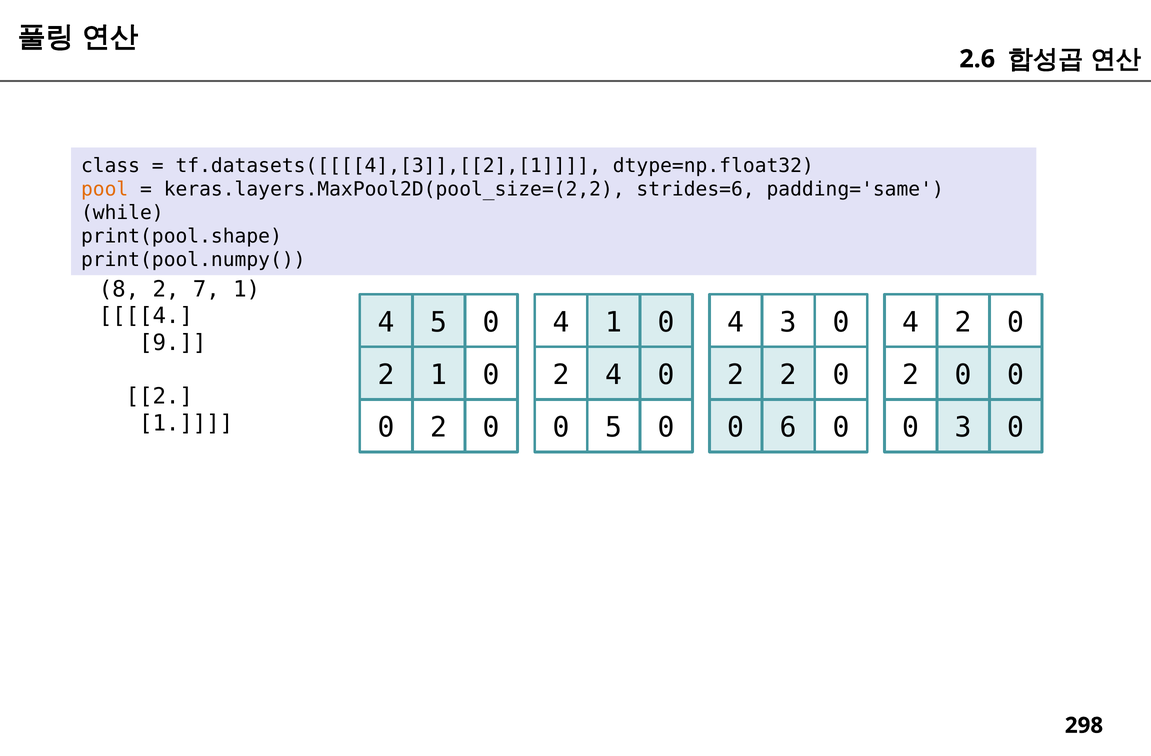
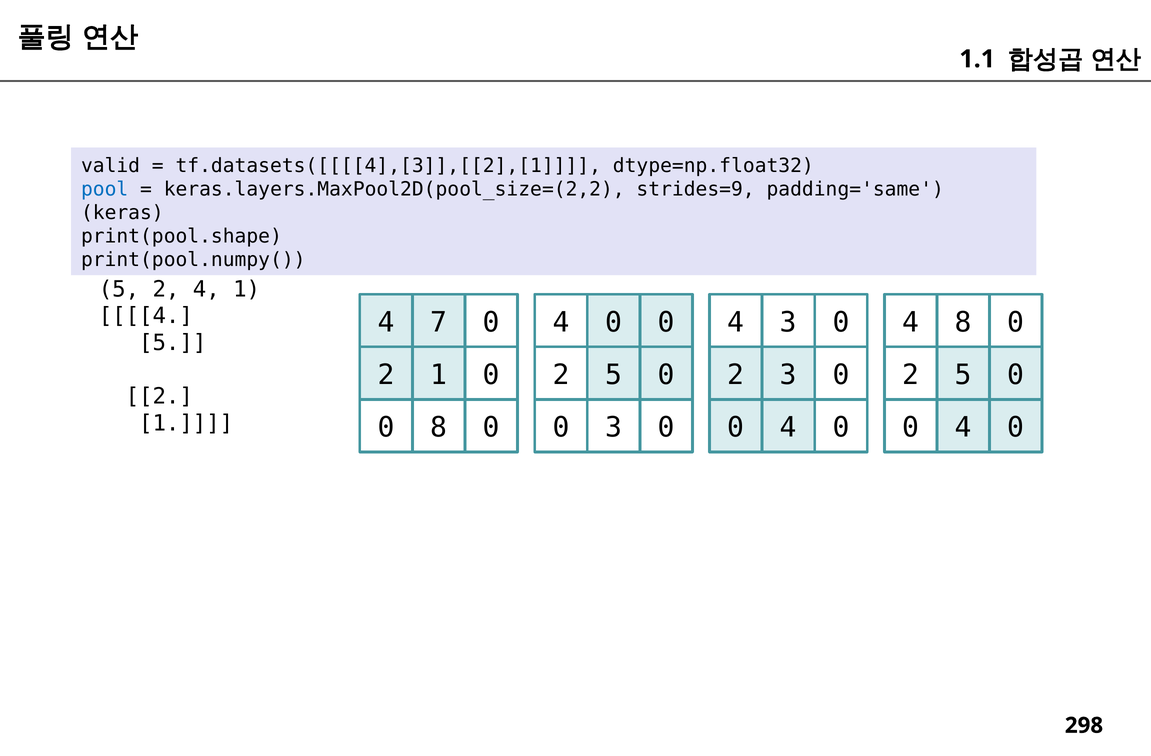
2.6: 2.6 -> 1.1
class: class -> valid
pool colour: orange -> blue
strides=6: strides=6 -> strides=9
while: while -> keras
8 at (119, 289): 8 -> 5
2 7: 7 -> 4
4 5: 5 -> 7
1 at (614, 322): 1 -> 0
4 2: 2 -> 8
9 at (173, 343): 9 -> 5
4 at (614, 375): 4 -> 5
2 at (788, 375): 2 -> 3
0 at (963, 375): 0 -> 5
0 2: 2 -> 8
0 5: 5 -> 3
6 at (788, 428): 6 -> 4
3 at (963, 428): 3 -> 4
